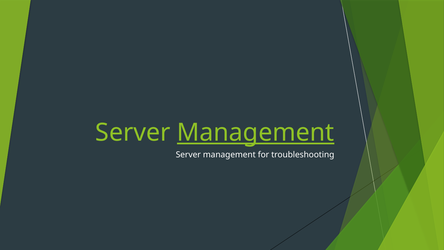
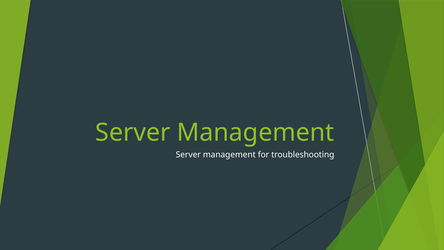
Management at (256, 133) underline: present -> none
